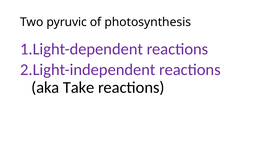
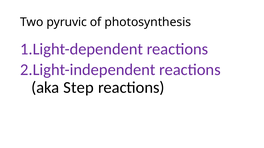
Take: Take -> Step
